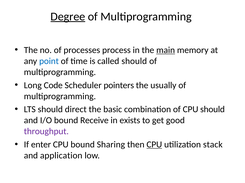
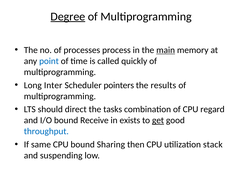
called should: should -> quickly
Code: Code -> Inter
usually: usually -> results
basic: basic -> tasks
CPU should: should -> regard
get underline: none -> present
throughput colour: purple -> blue
enter: enter -> same
CPU at (154, 145) underline: present -> none
application: application -> suspending
